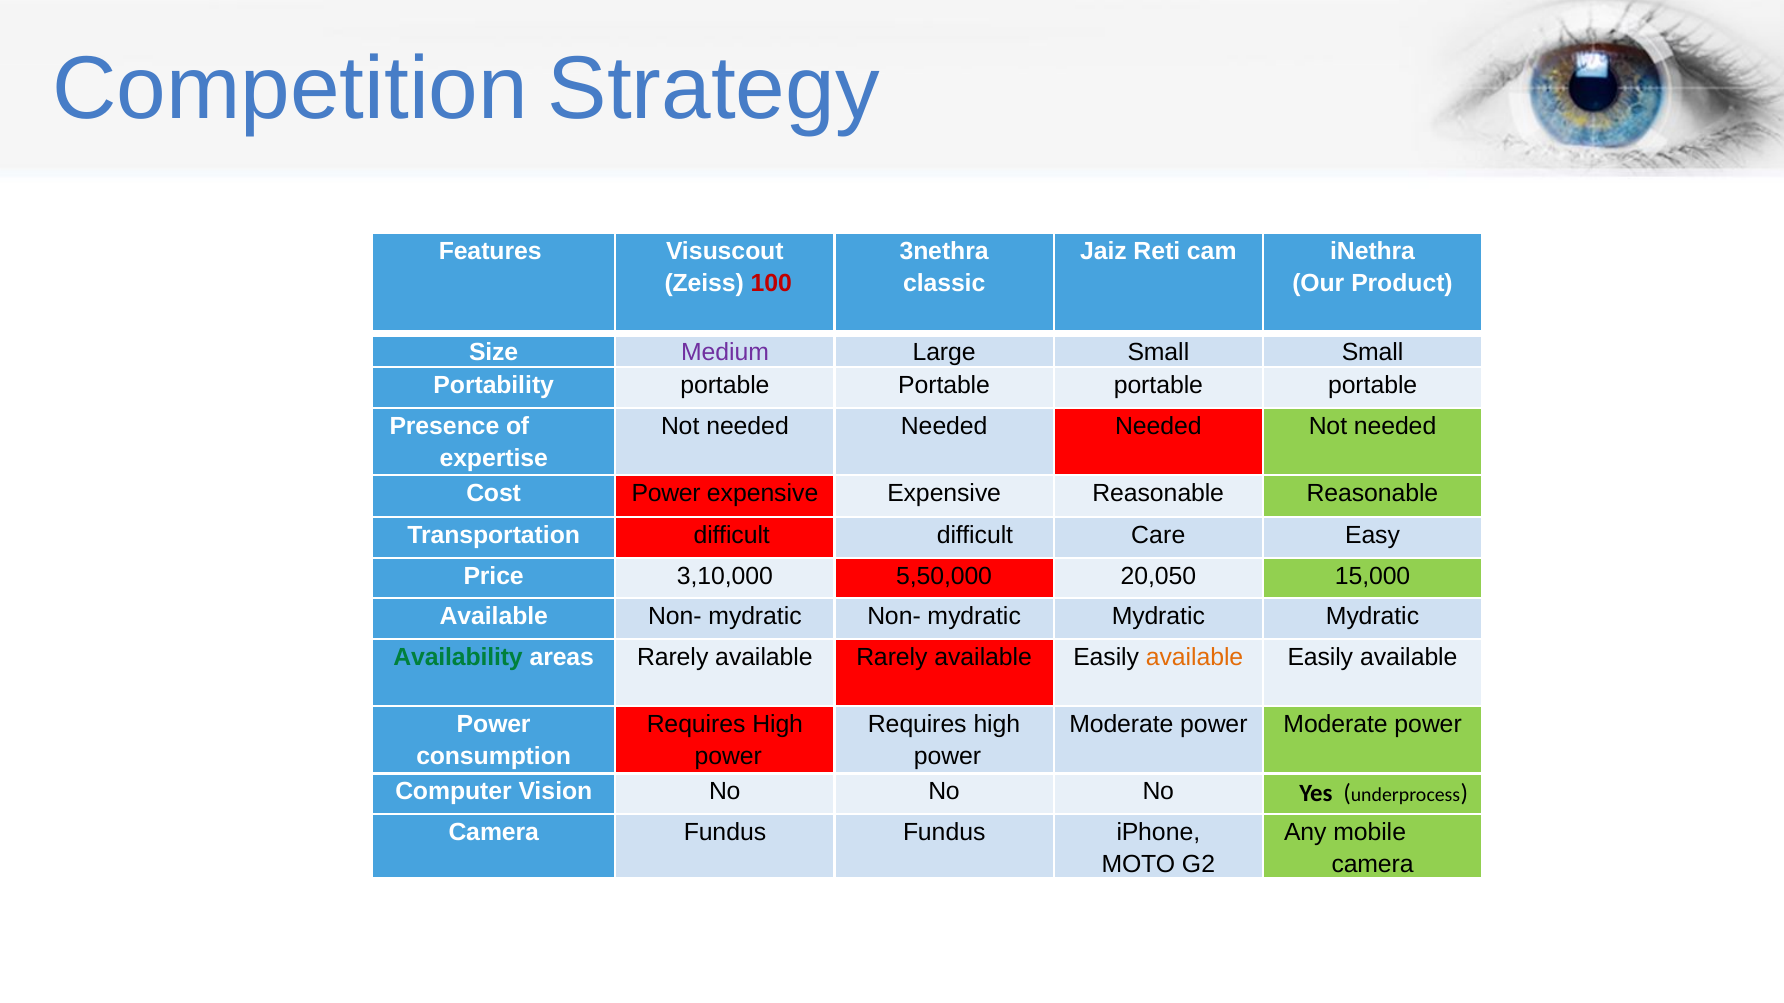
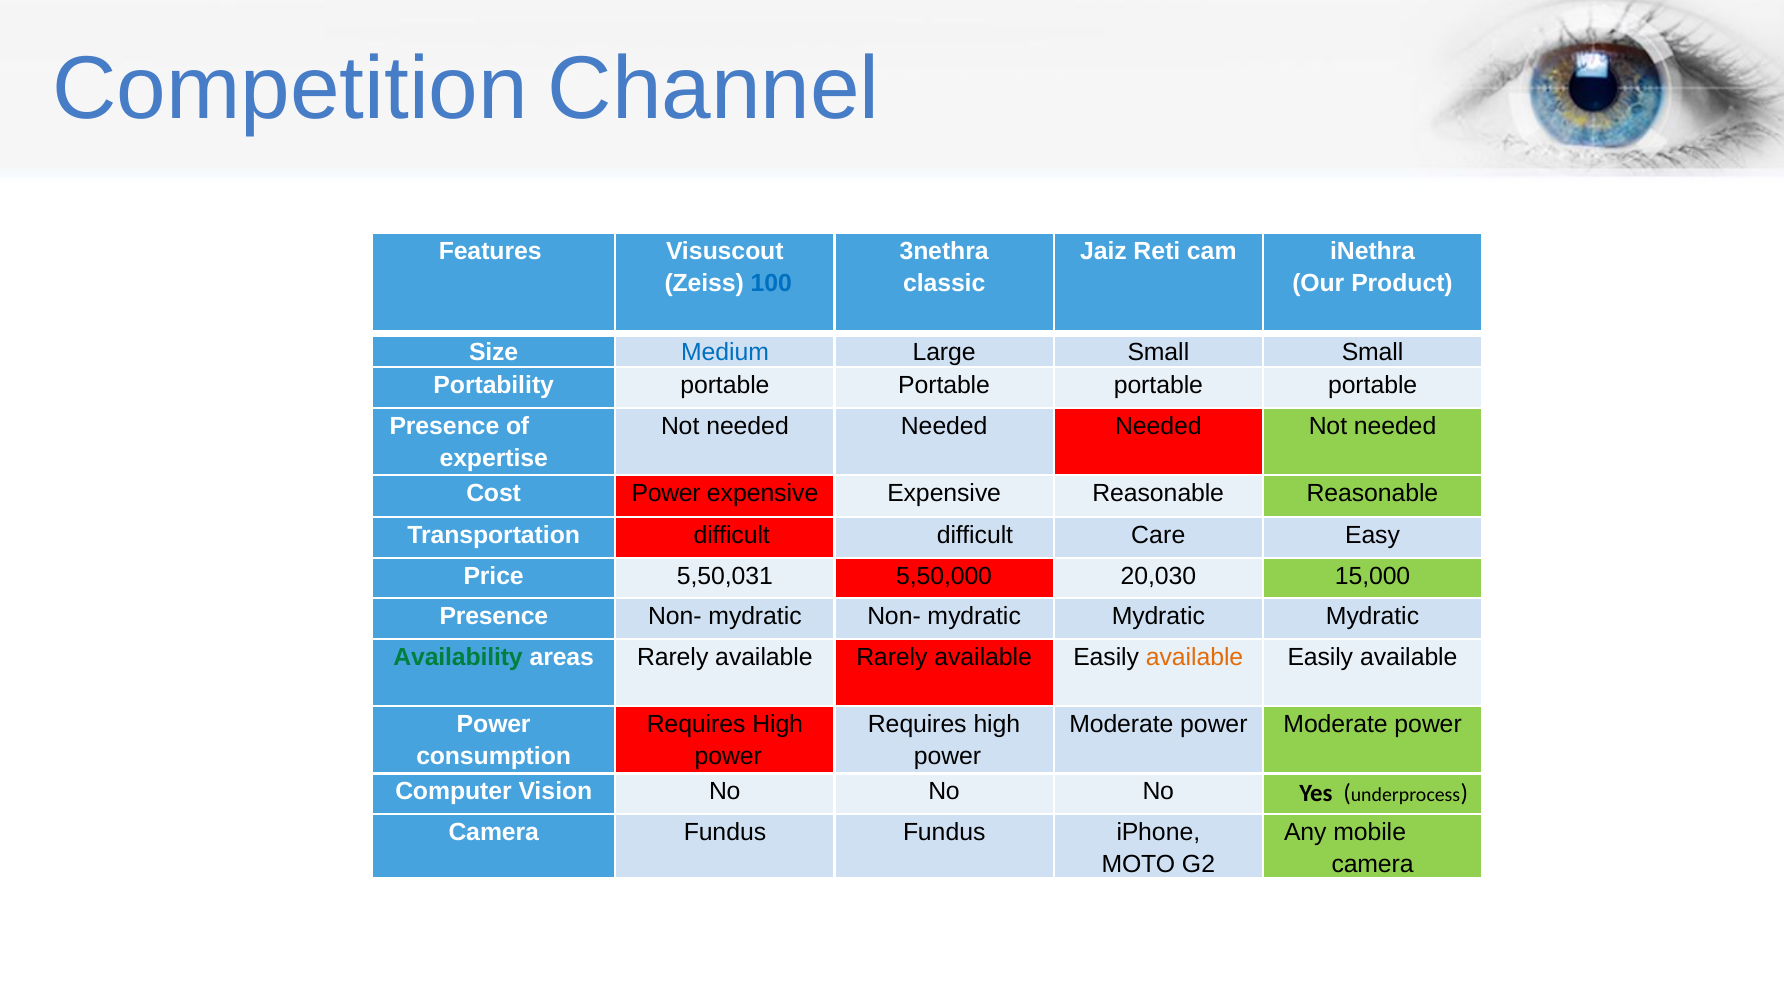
Strategy: Strategy -> Channel
100 colour: red -> blue
Medium colour: purple -> blue
3,10,000: 3,10,000 -> 5,50,031
20,050: 20,050 -> 20,030
Available at (494, 617): Available -> Presence
